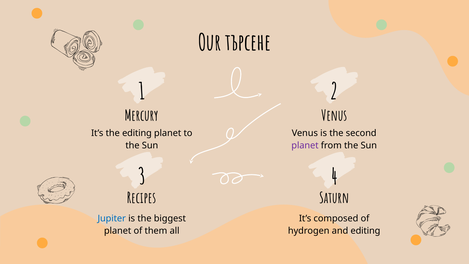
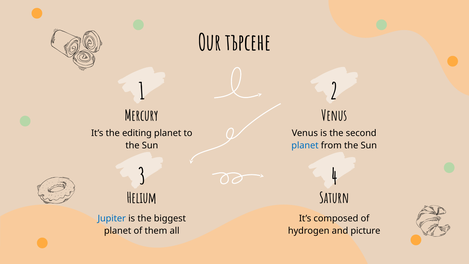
planet at (305, 145) colour: purple -> blue
Recipes: Recipes -> Helium
and editing: editing -> picture
